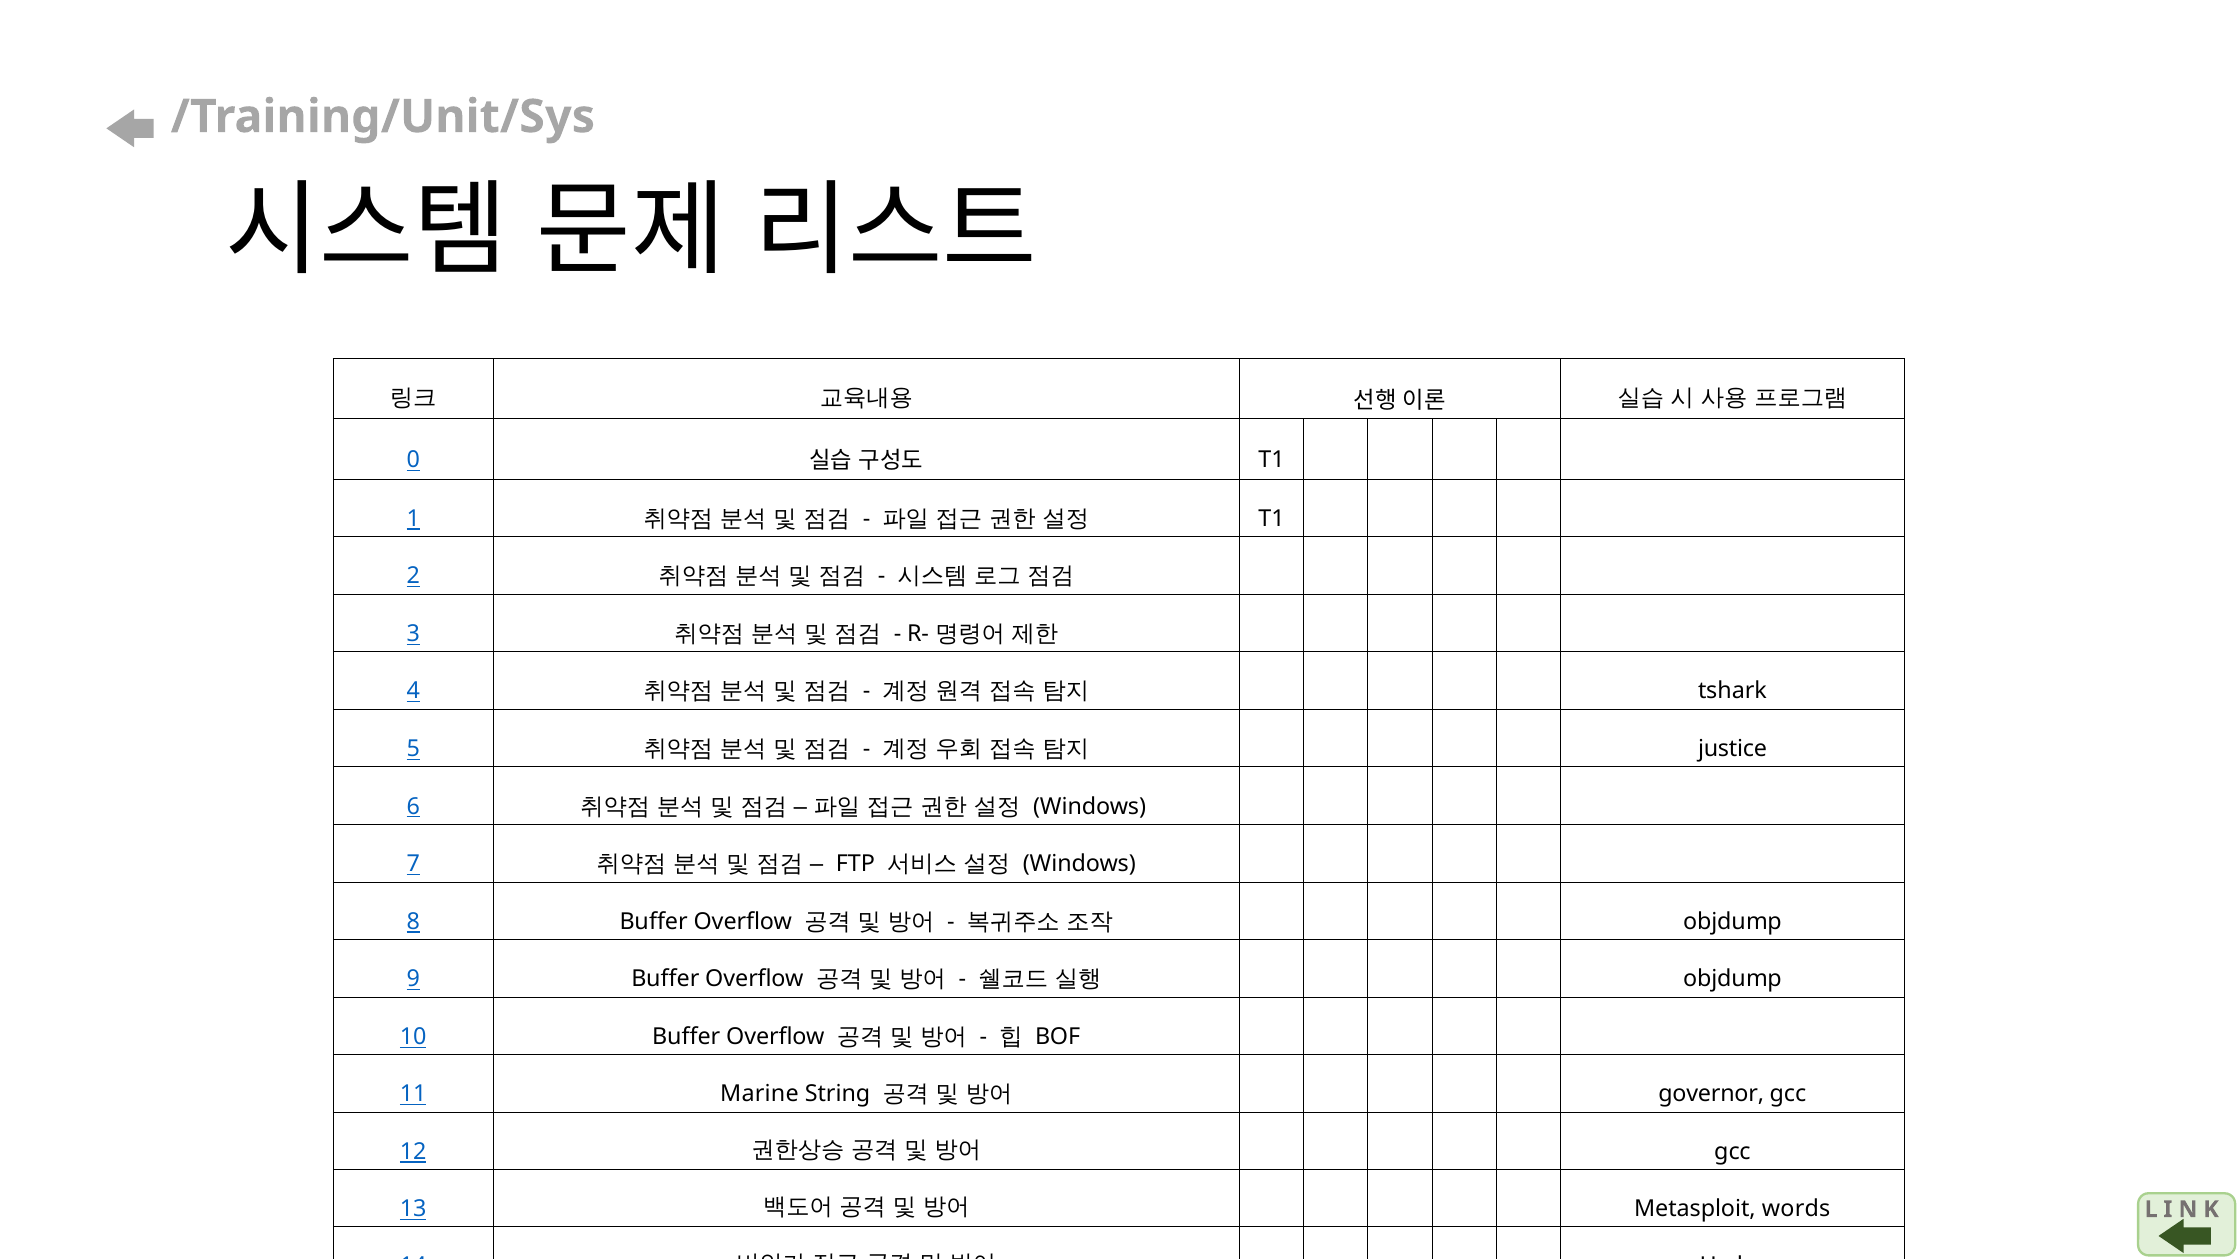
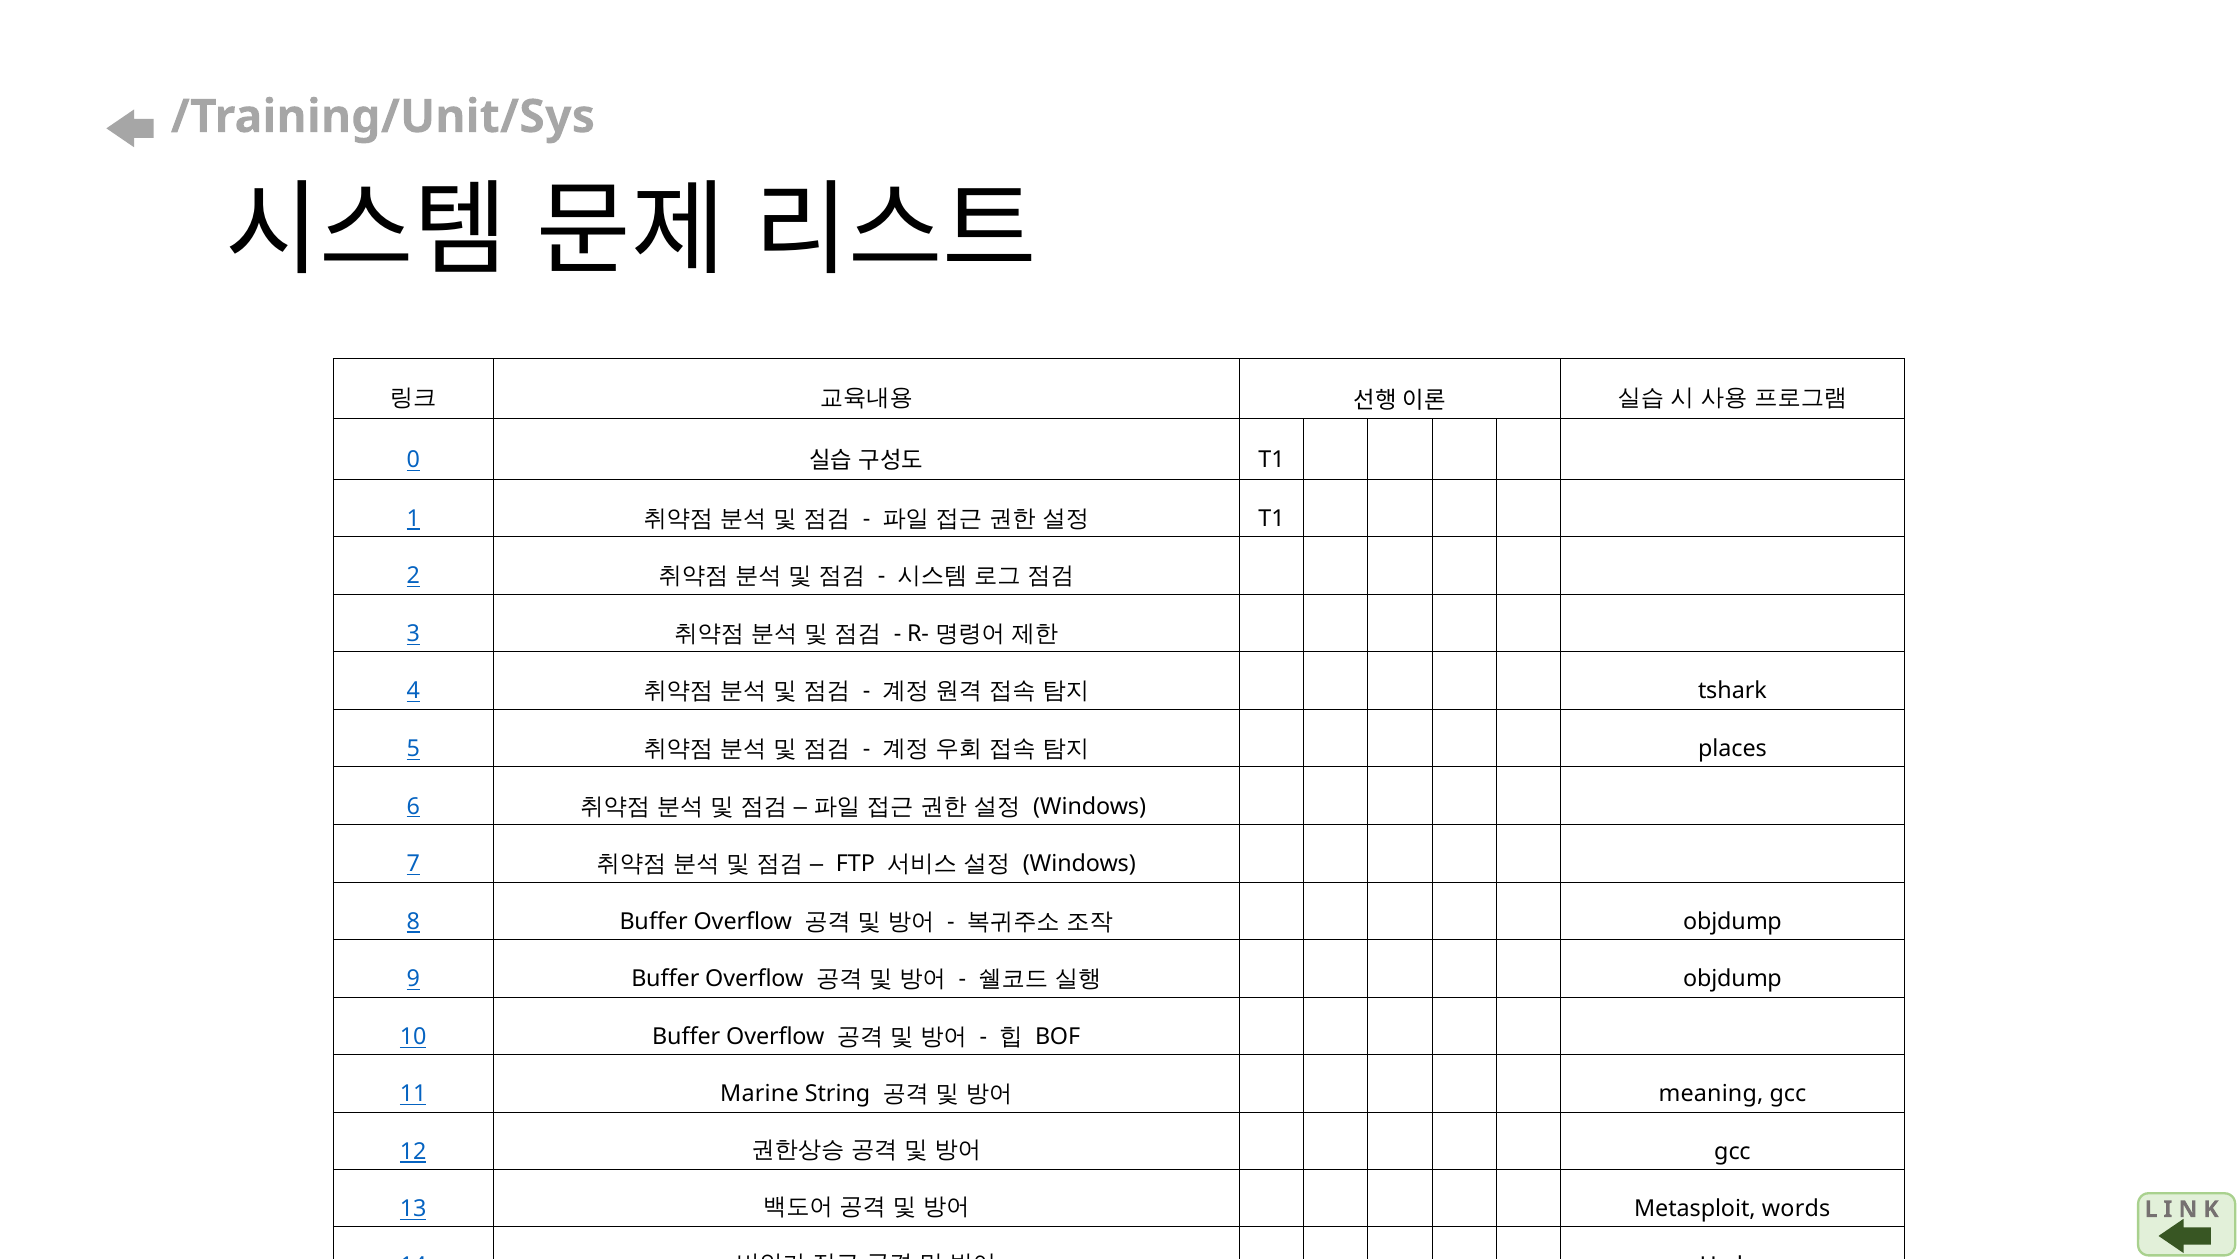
justice: justice -> places
governor: governor -> meaning
